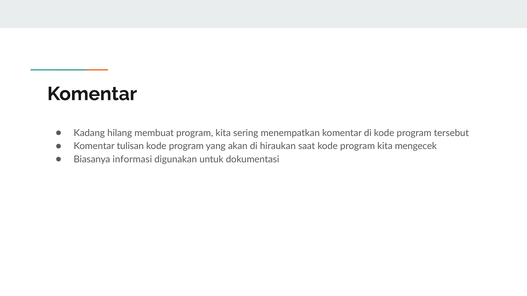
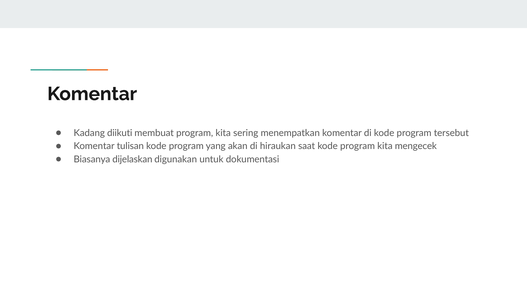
hilang: hilang -> diikuti
informasi: informasi -> dijelaskan
